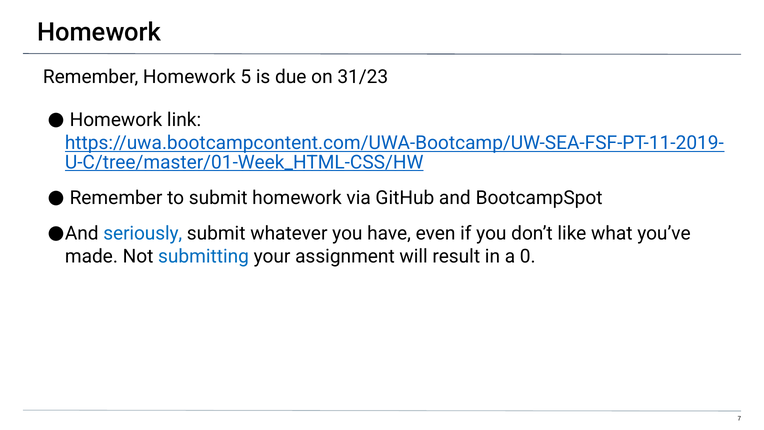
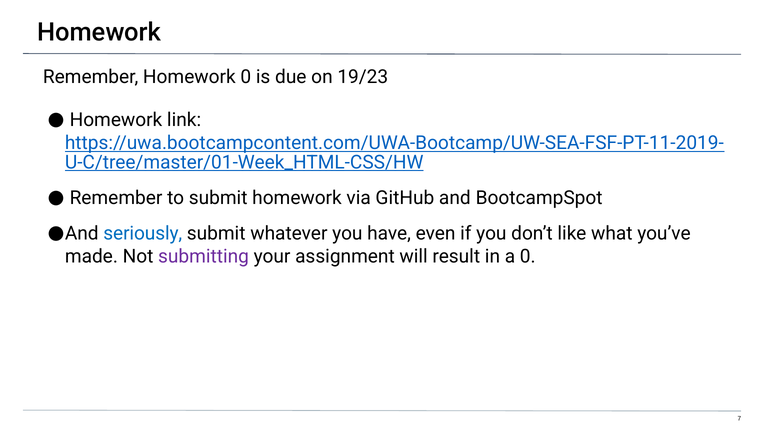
Homework 5: 5 -> 0
31/23: 31/23 -> 19/23
submitting colour: blue -> purple
